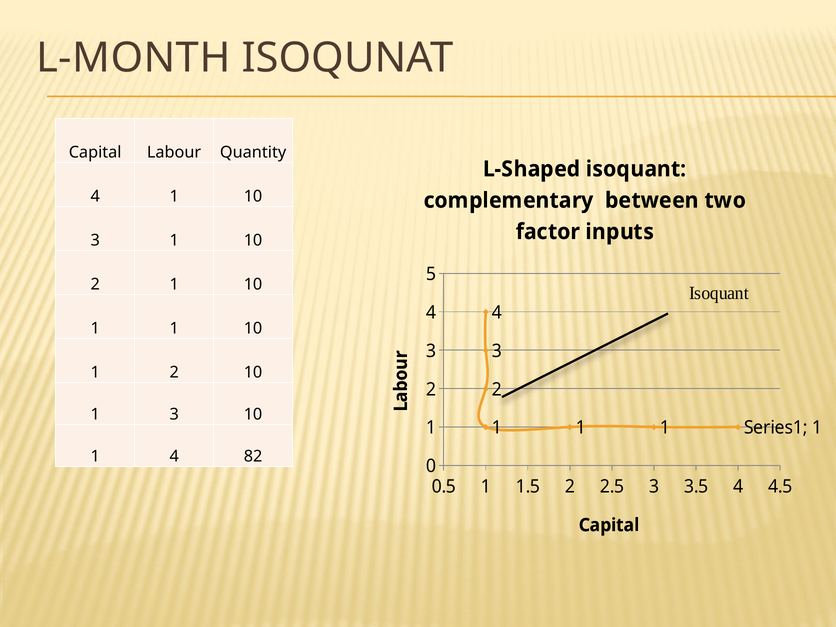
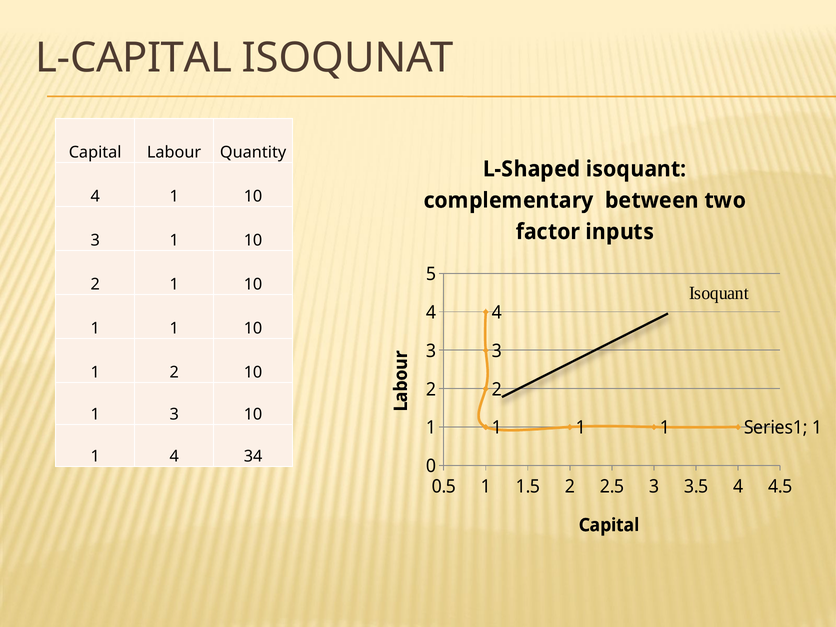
L-MONTH: L-MONTH -> L-CAPITAL
82: 82 -> 34
